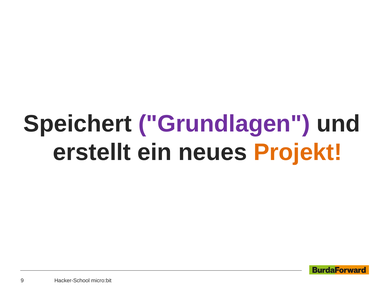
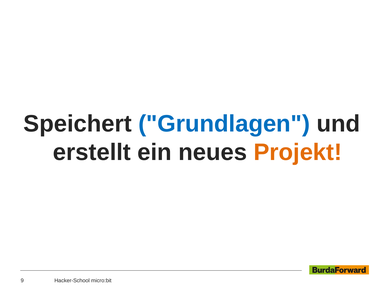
Grundlagen colour: purple -> blue
